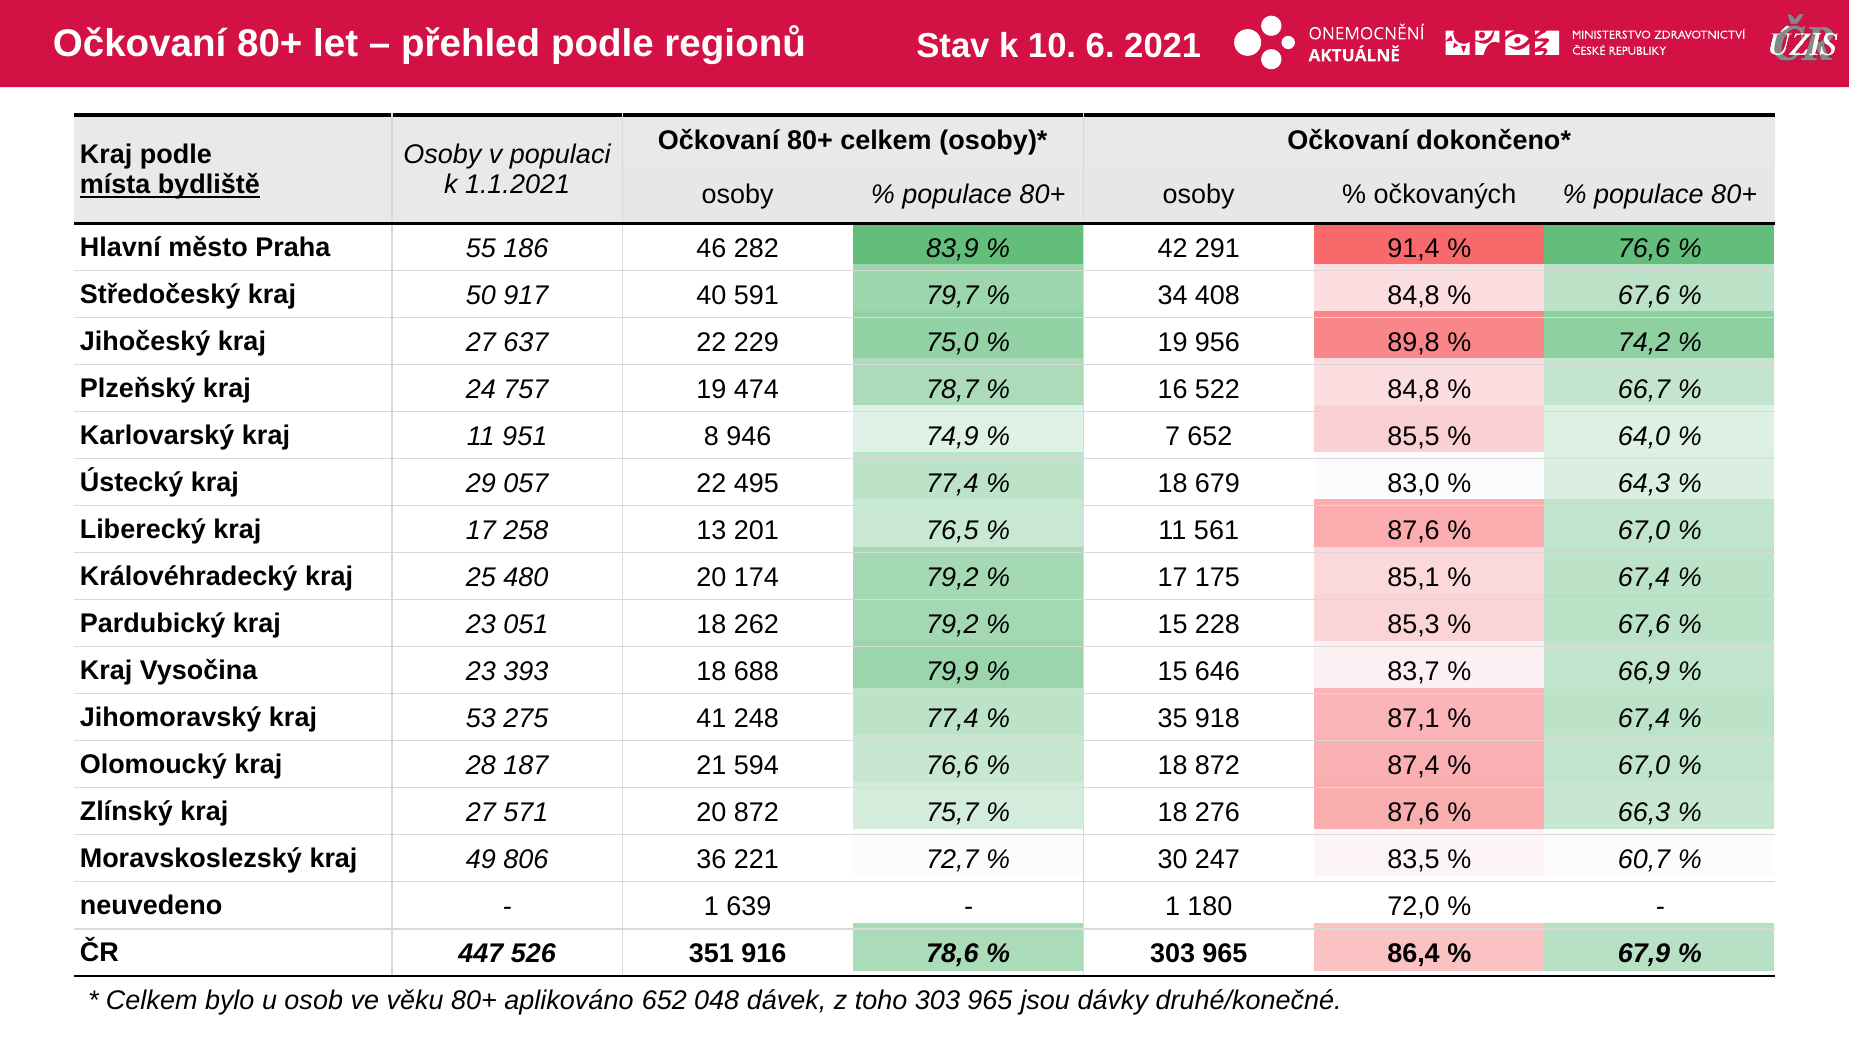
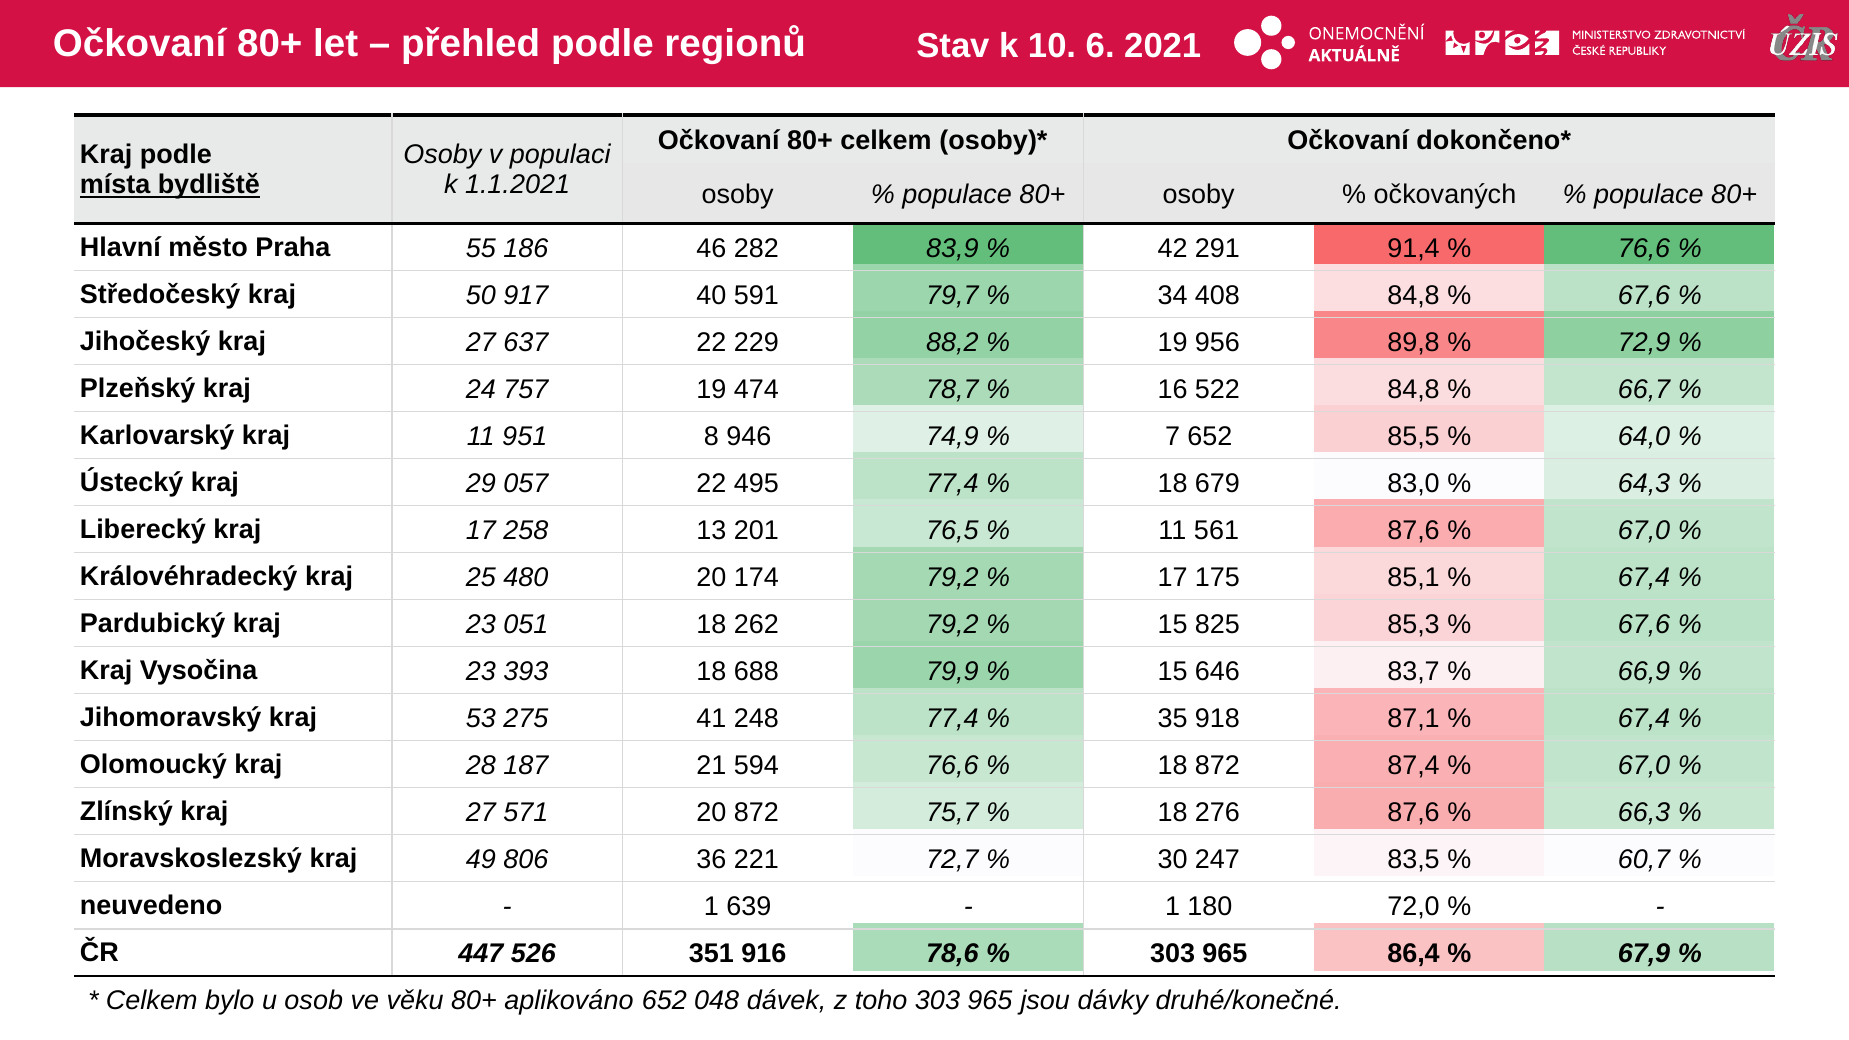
75,0: 75,0 -> 88,2
74,2: 74,2 -> 72,9
228: 228 -> 825
